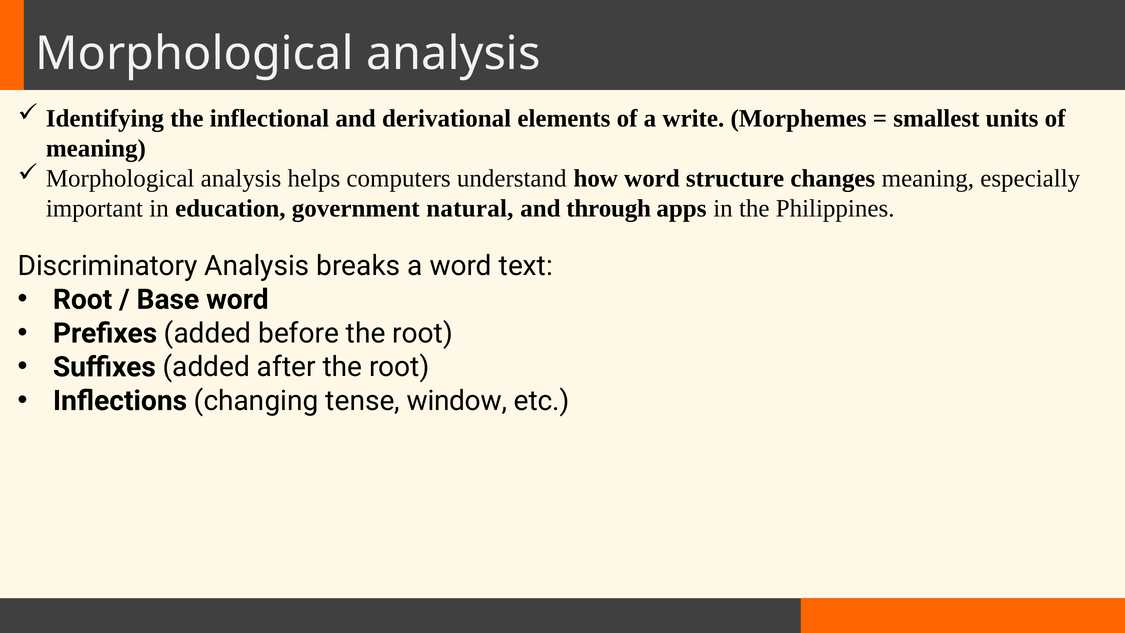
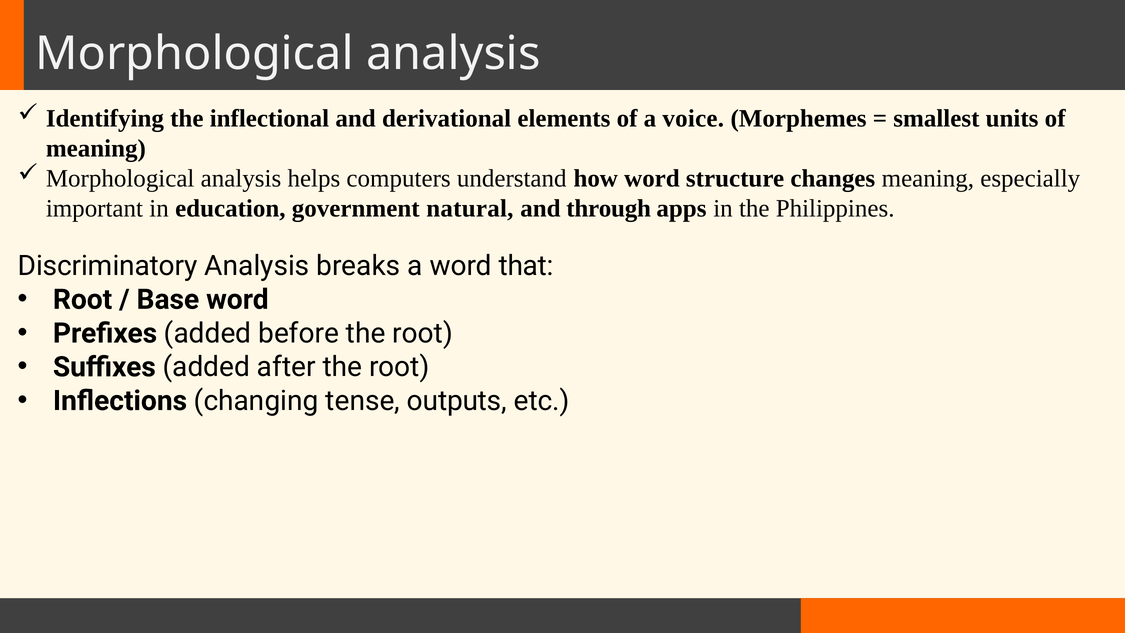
write: write -> voice
text: text -> that
window: window -> outputs
